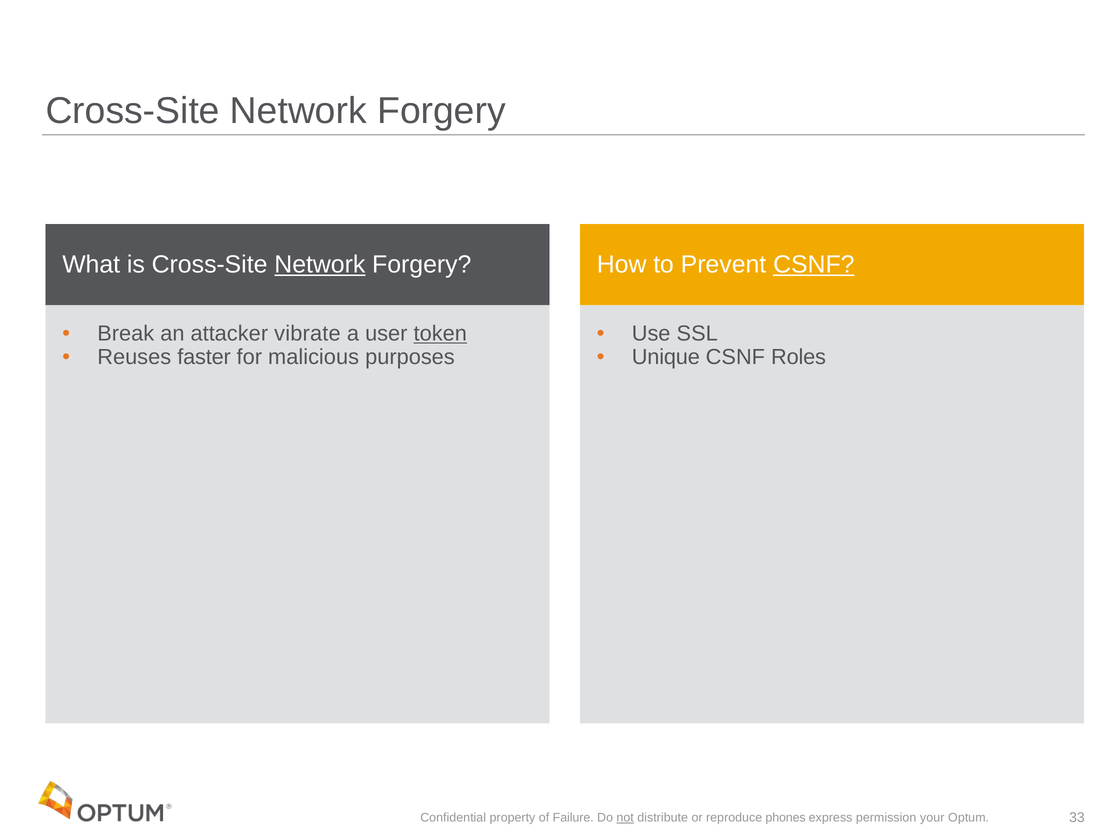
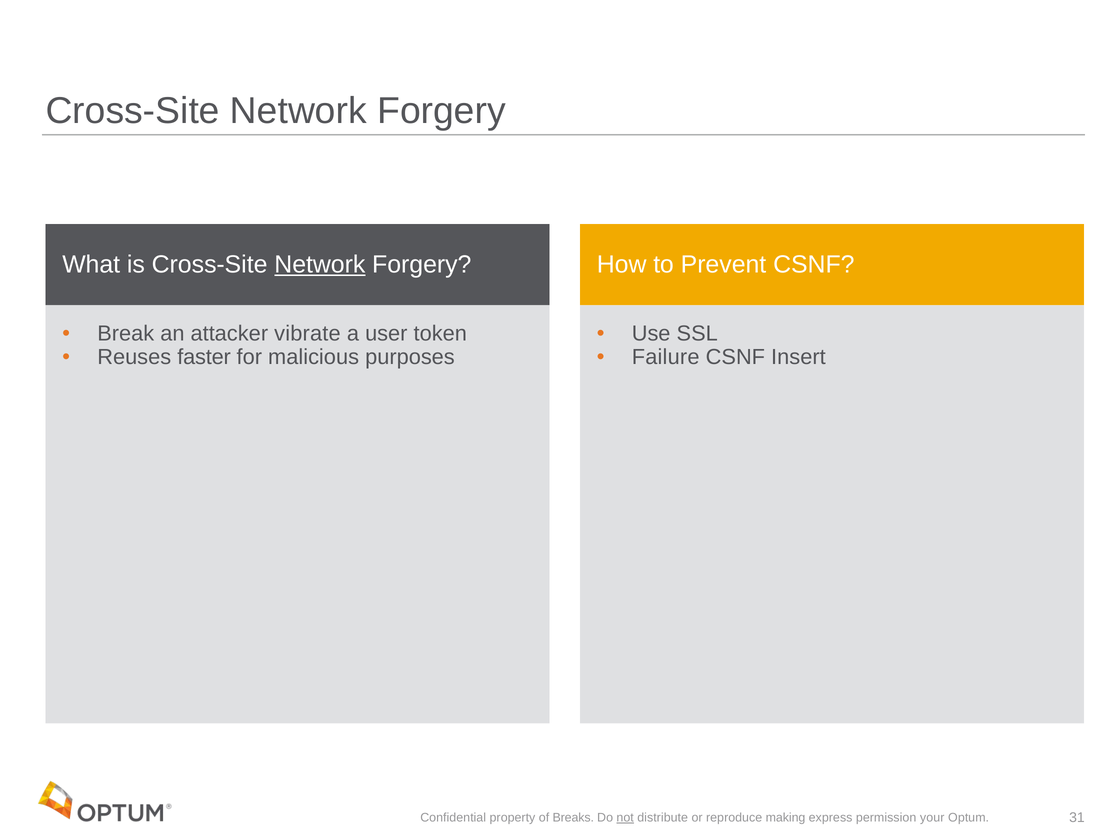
CSNF at (814, 264) underline: present -> none
token underline: present -> none
Unique: Unique -> Failure
Roles: Roles -> Insert
Failure: Failure -> Breaks
phones: phones -> making
33: 33 -> 31
